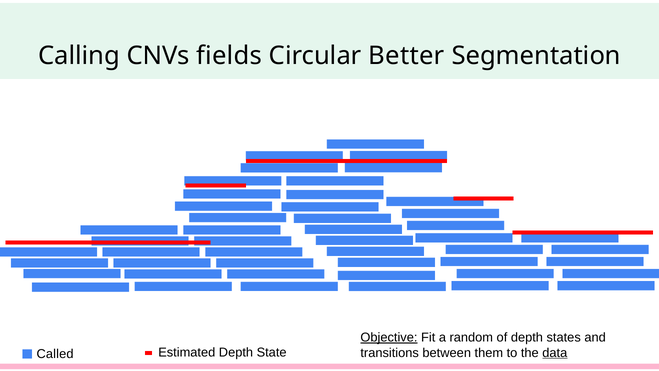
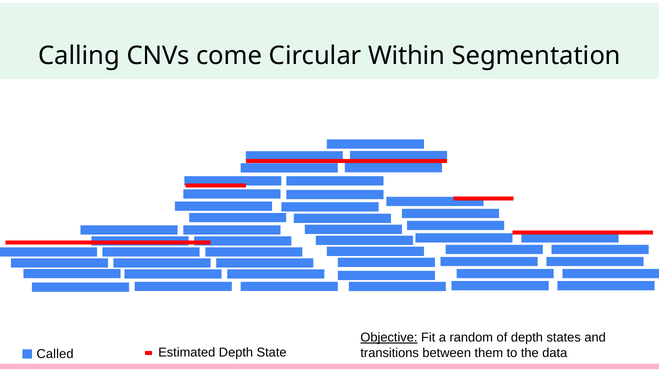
fields: fields -> come
Better: Better -> Within
data underline: present -> none
